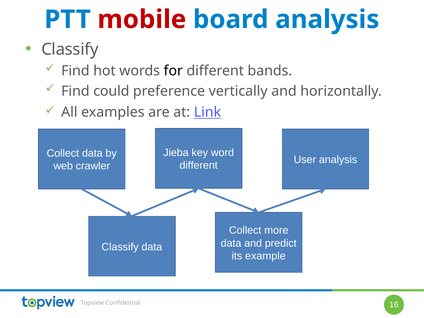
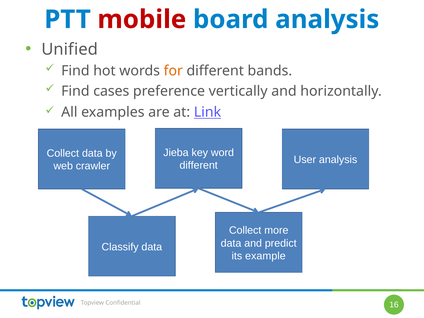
Classify at (70, 49): Classify -> Unified
for colour: black -> orange
could: could -> cases
